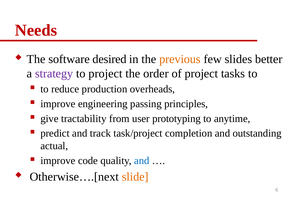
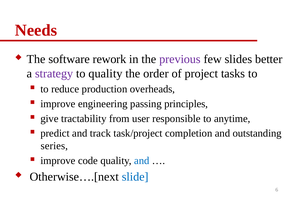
desired: desired -> rework
previous colour: orange -> purple
to project: project -> quality
prototyping: prototyping -> responsible
actual: actual -> series
slide colour: orange -> blue
